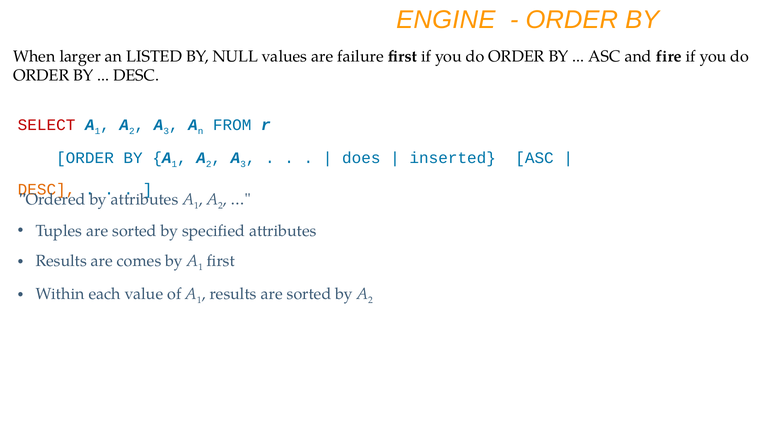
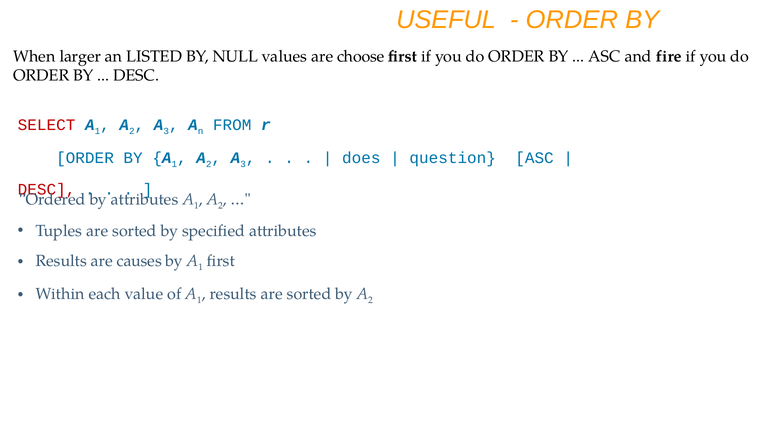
ENGINE: ENGINE -> USEFUL
failure: failure -> choose
inserted: inserted -> question
DESC at (47, 189) colour: orange -> red
comes: comes -> causes
